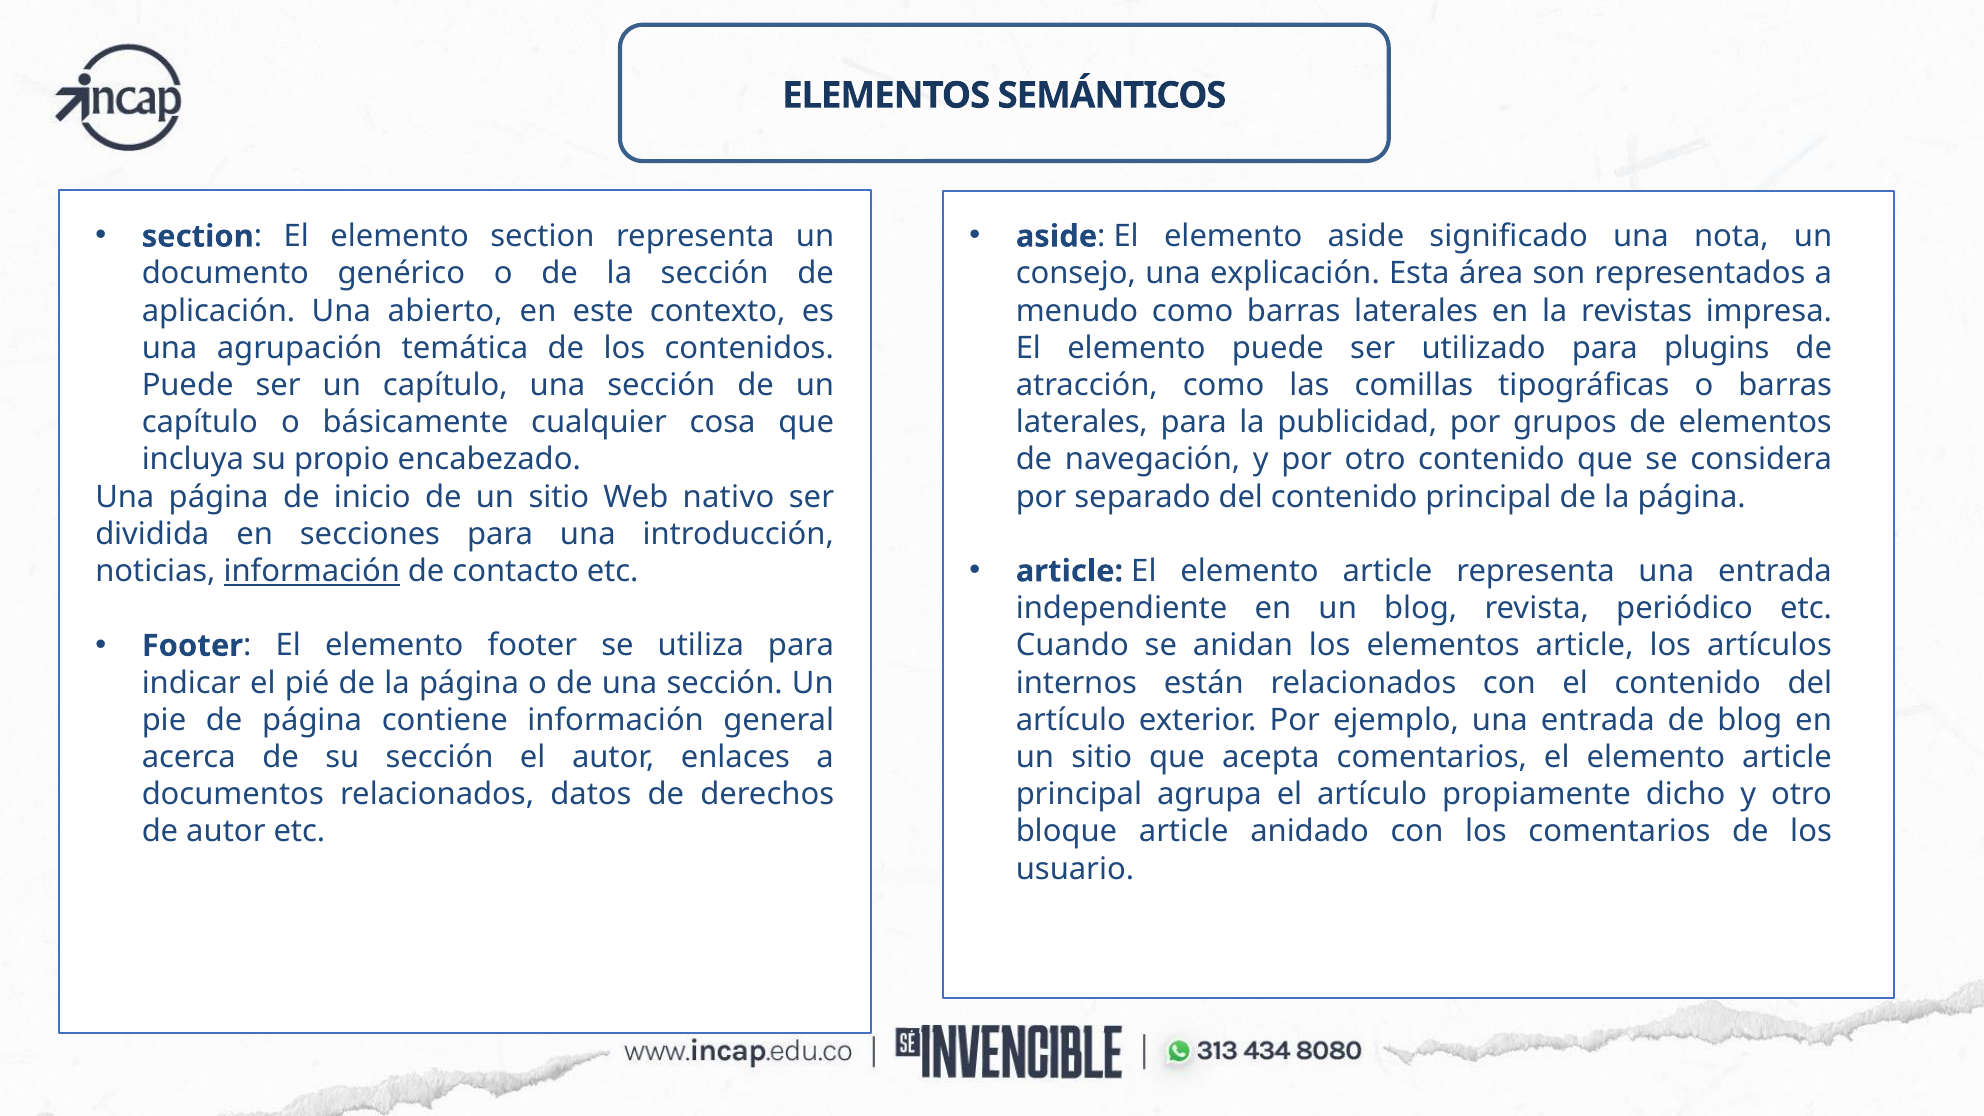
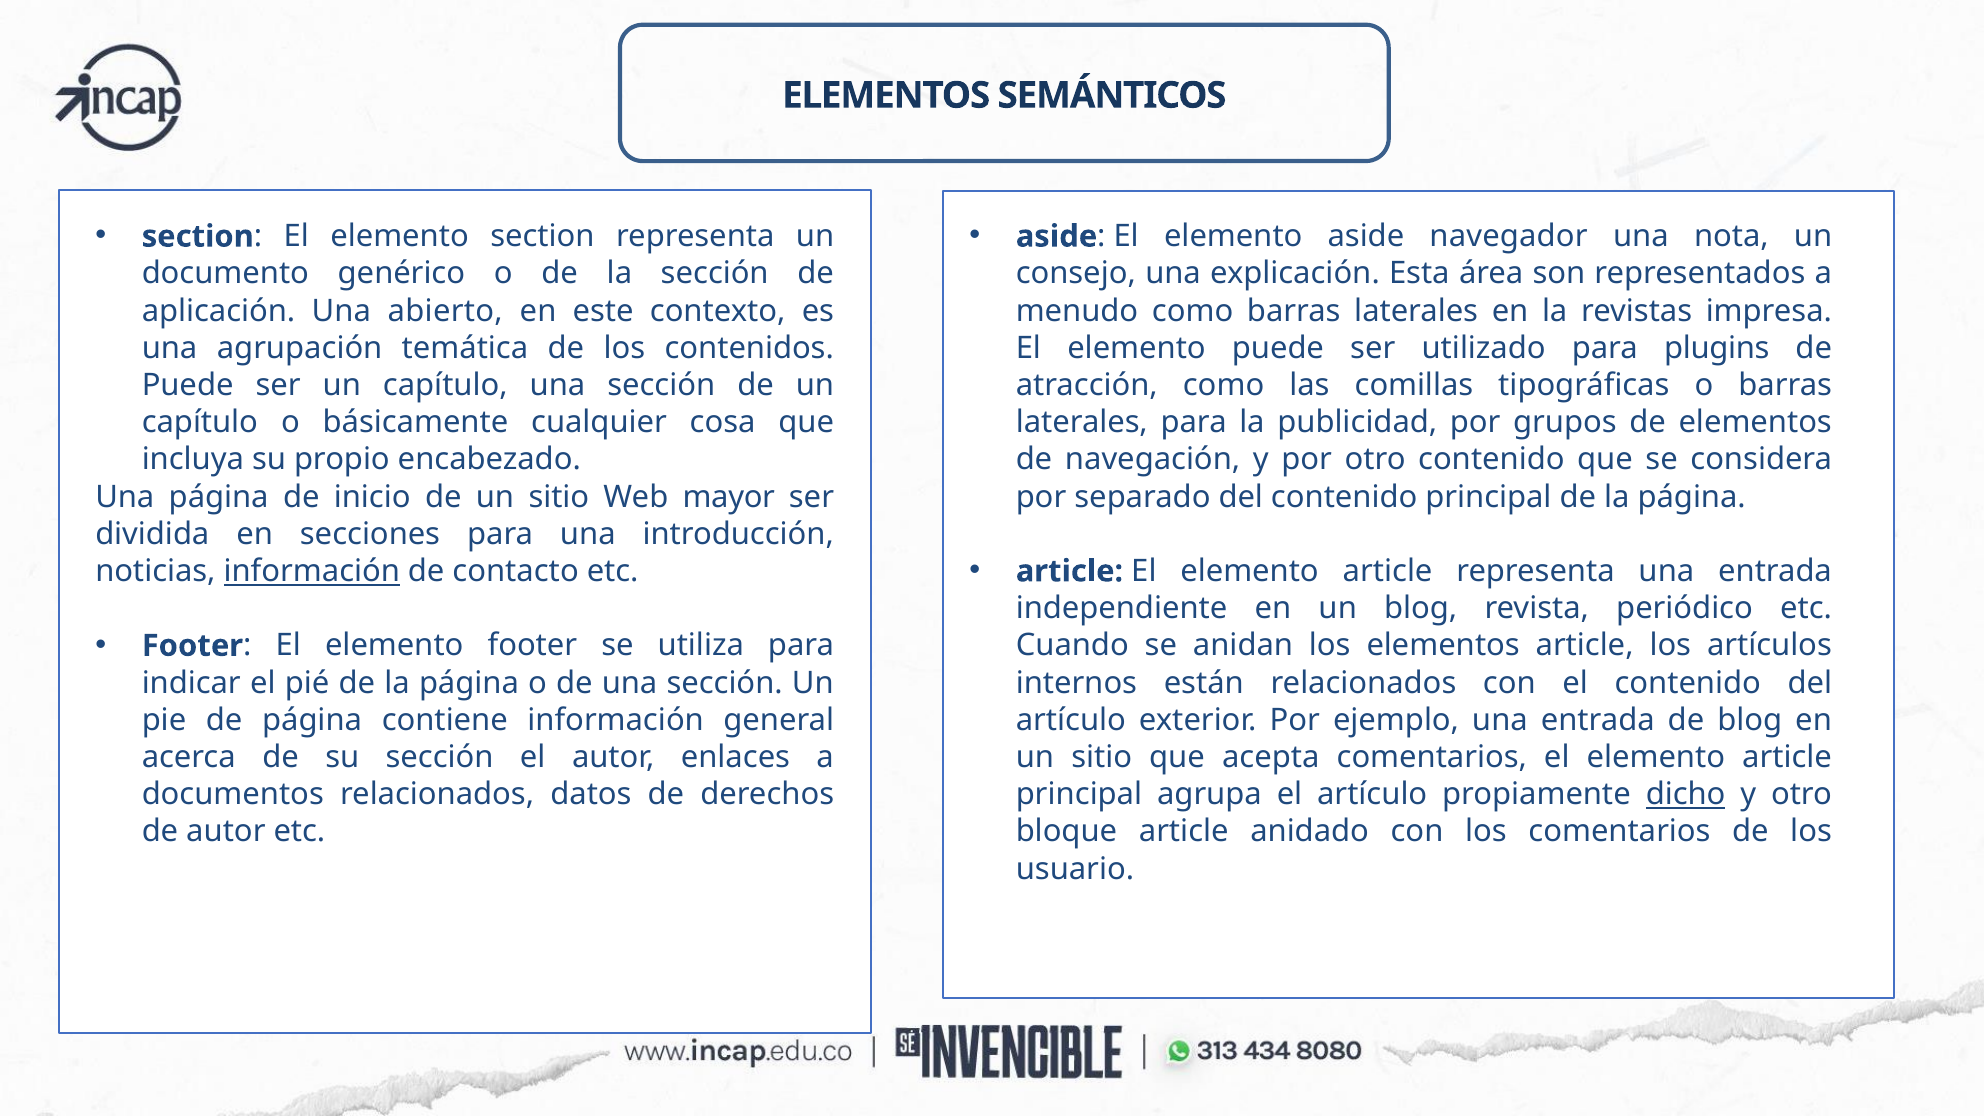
significado: significado -> navegador
nativo: nativo -> mayor
dicho underline: none -> present
